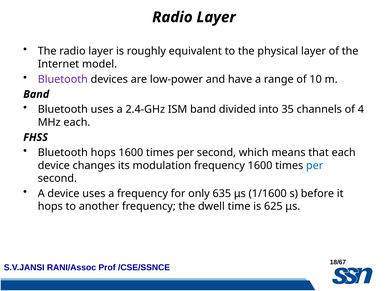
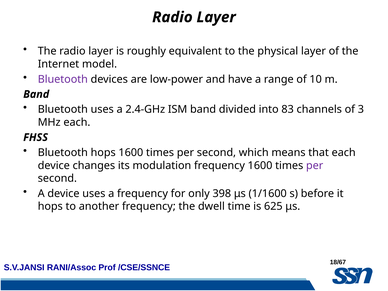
35: 35 -> 83
4: 4 -> 3
per at (315, 165) colour: blue -> purple
635: 635 -> 398
